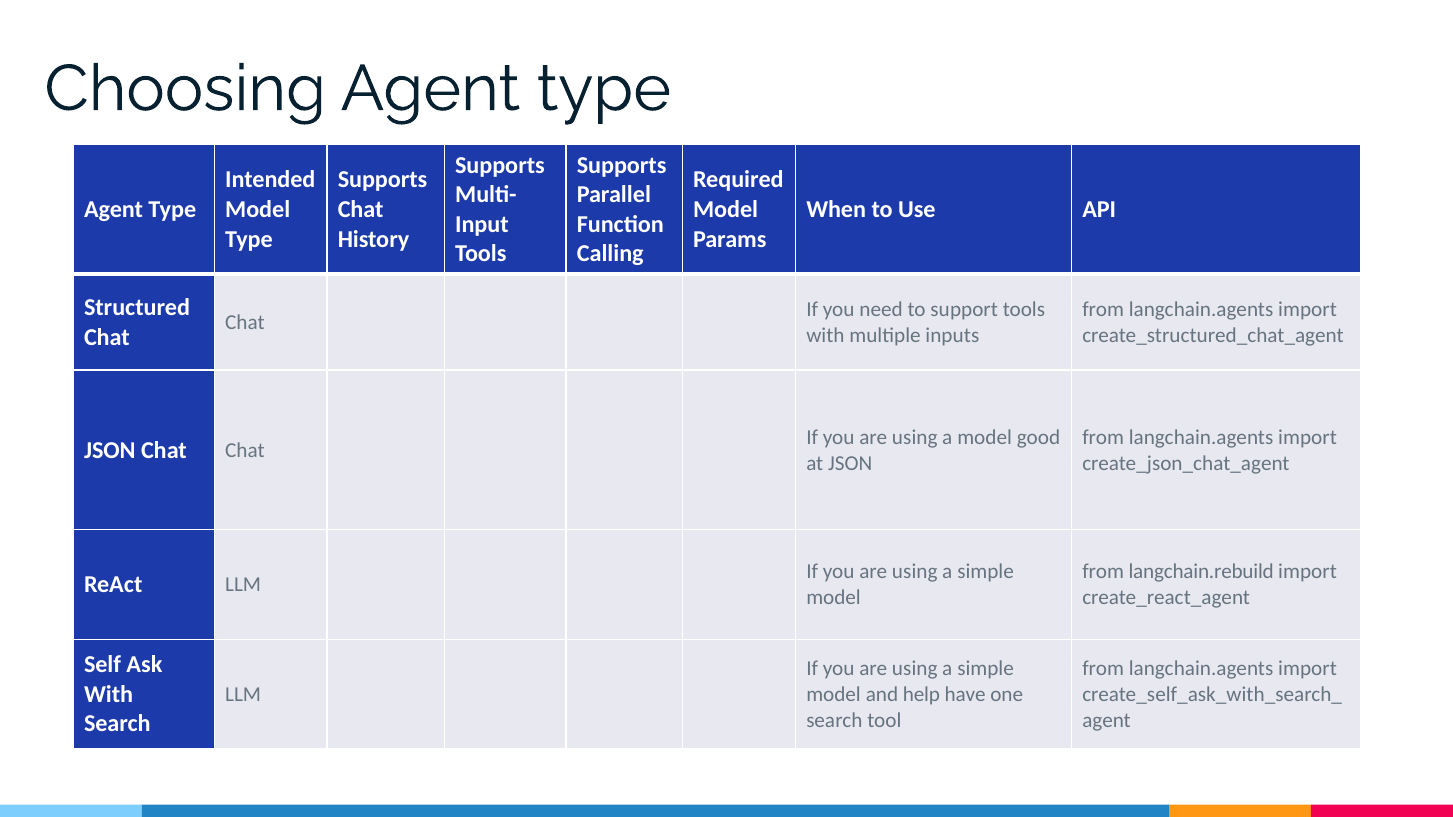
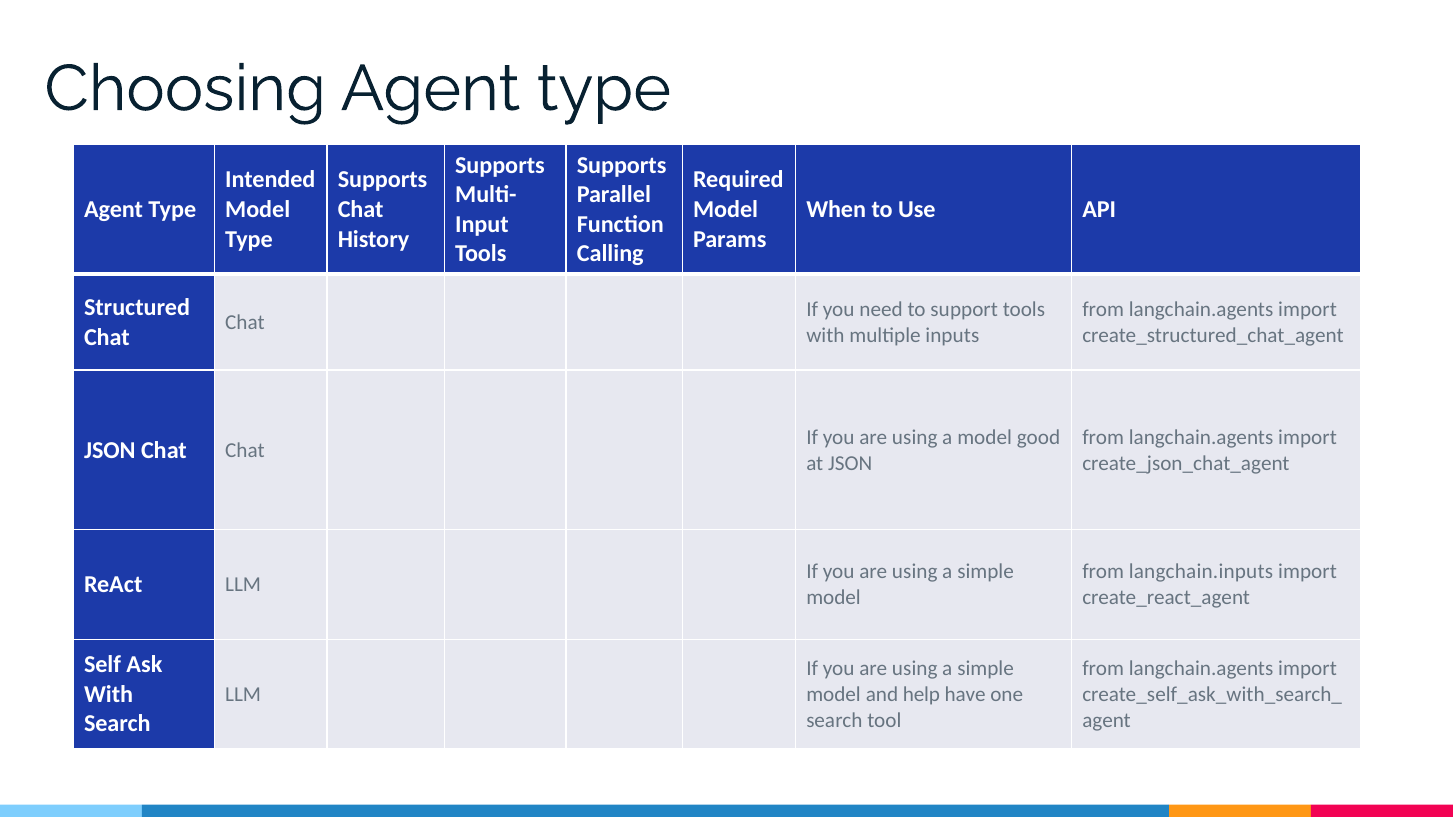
langchain.rebuild: langchain.rebuild -> langchain.inputs
